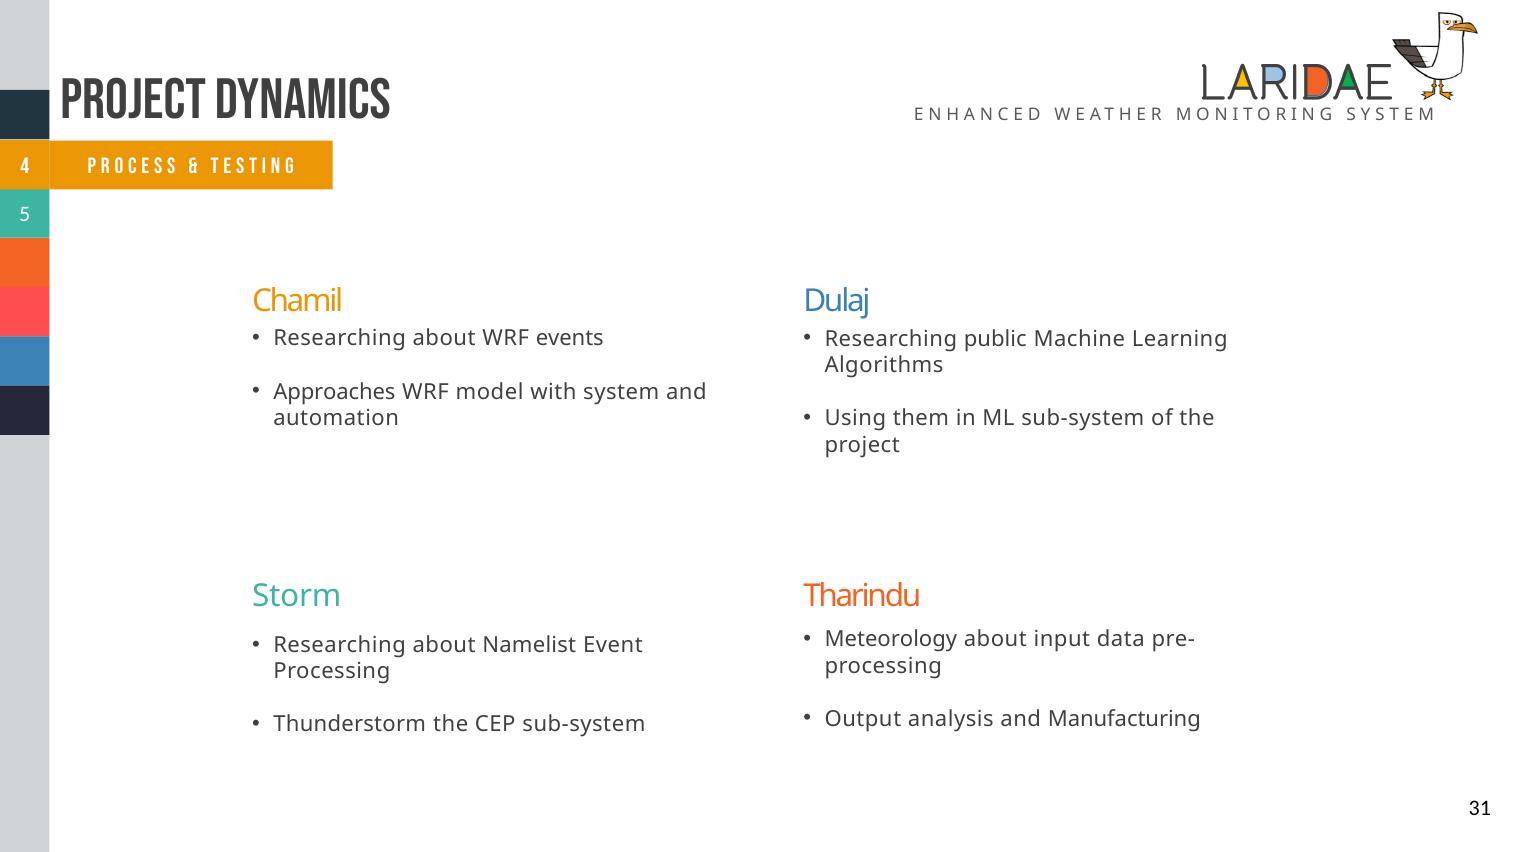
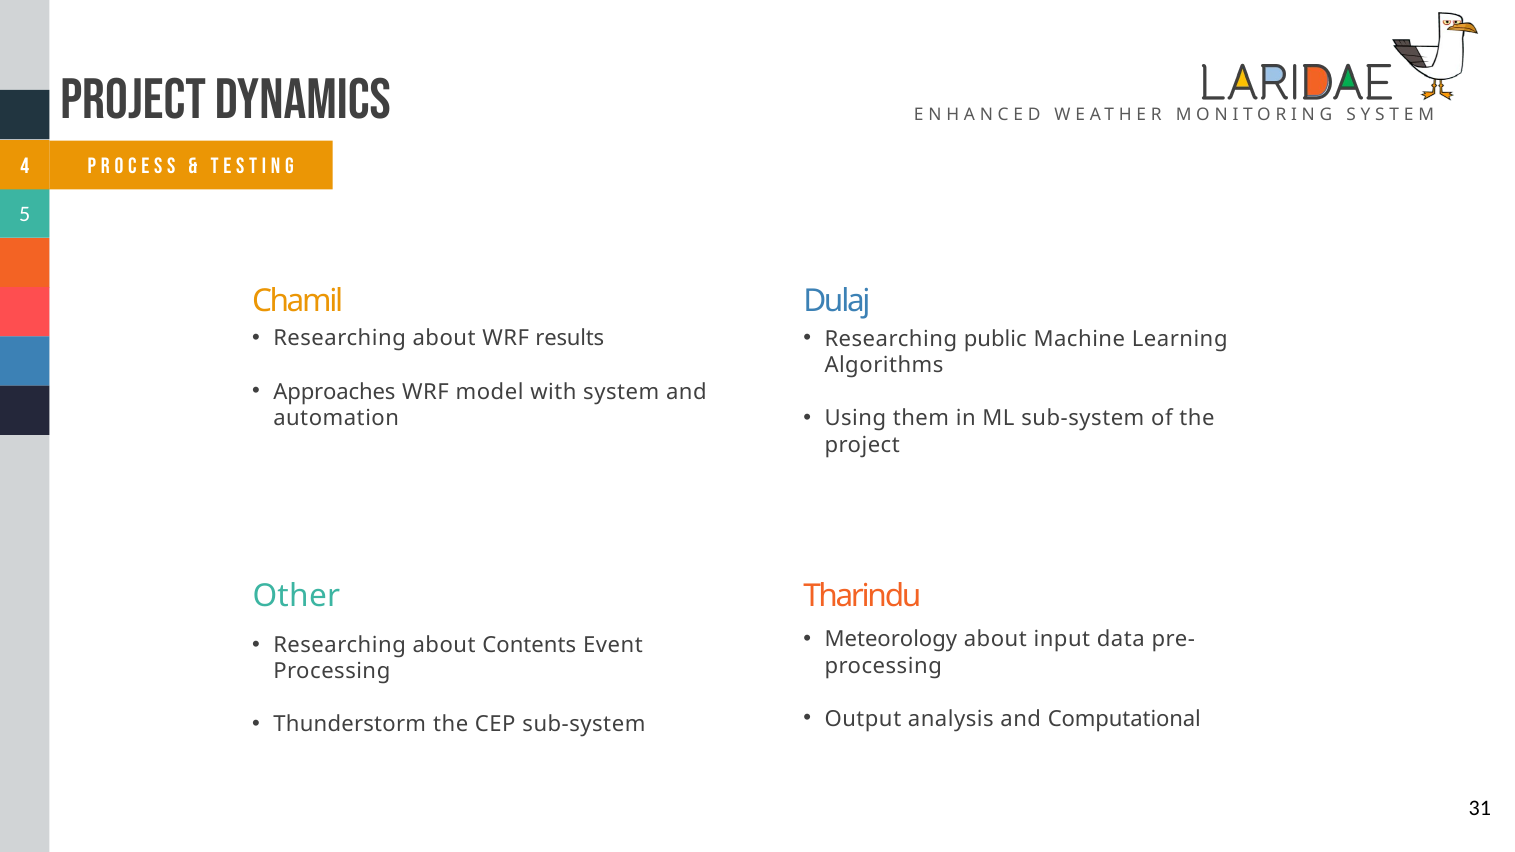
events: events -> results
Storm: Storm -> Other
Namelist: Namelist -> Contents
Manufacturing: Manufacturing -> Computational
